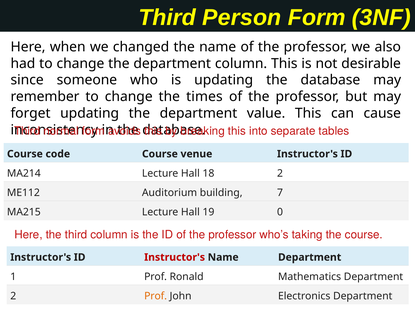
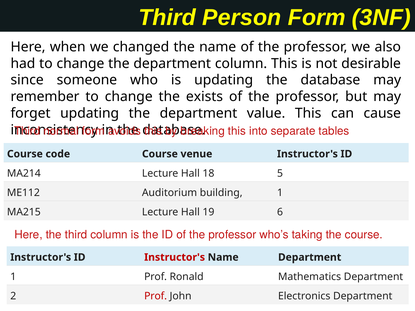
times: times -> exists
18 2: 2 -> 5
building 7: 7 -> 1
0: 0 -> 6
Prof at (156, 296) colour: orange -> red
